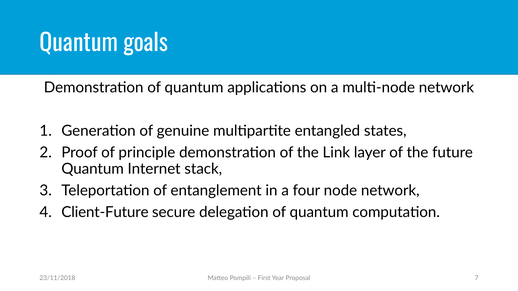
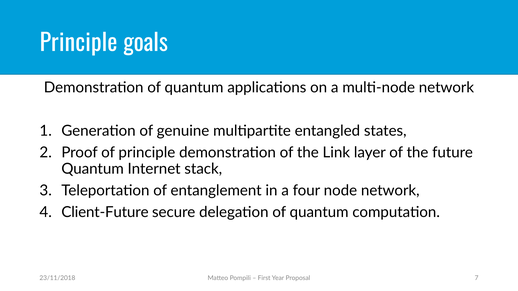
Quantum at (79, 44): Quantum -> Principle
